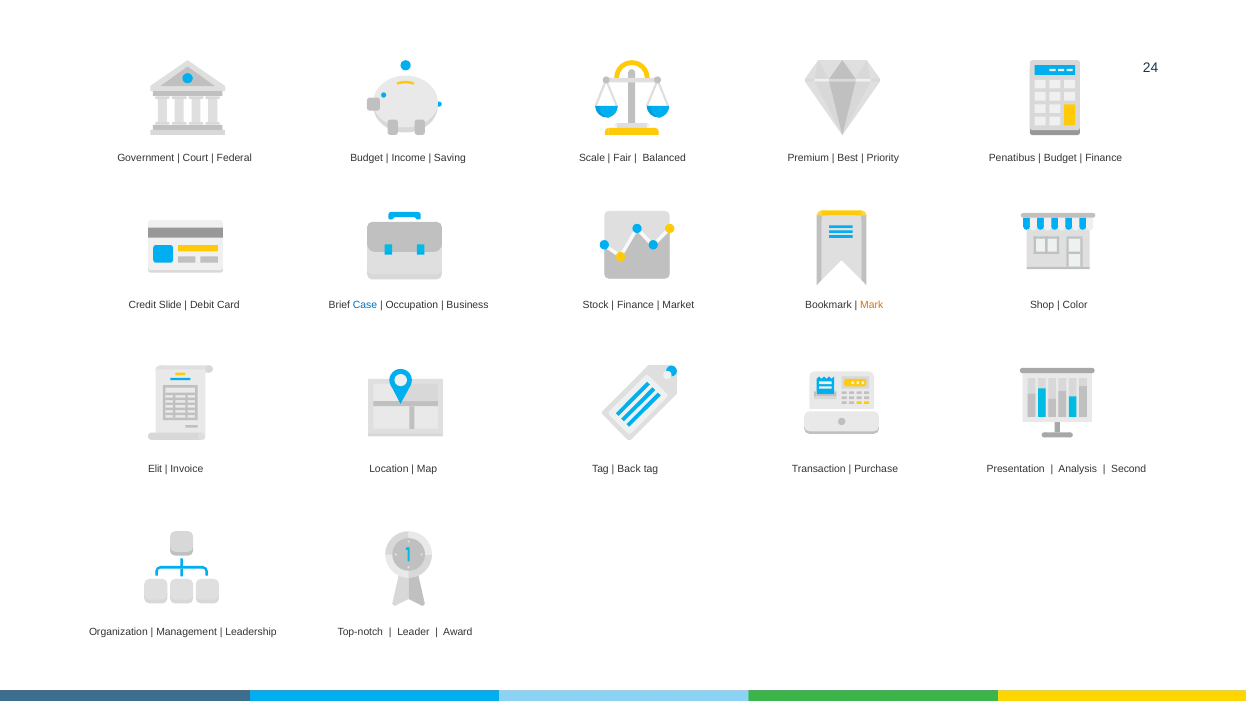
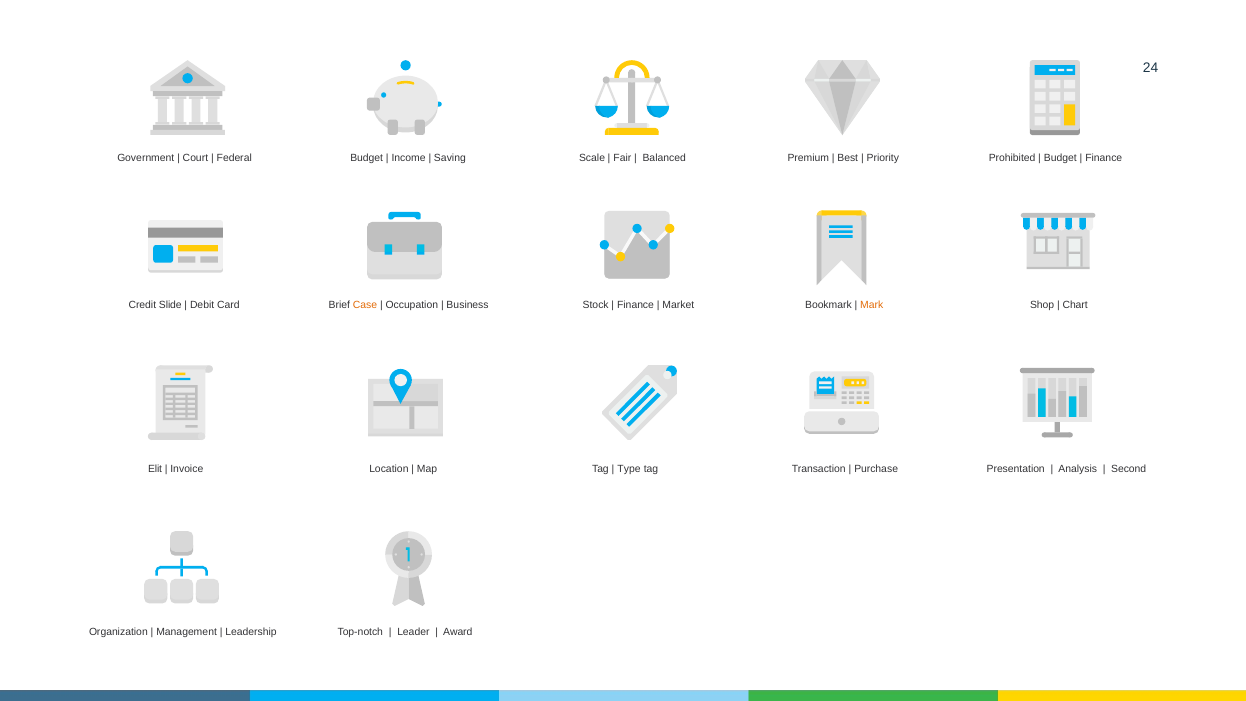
Penatibus: Penatibus -> Prohibited
Case colour: blue -> orange
Color: Color -> Chart
Back: Back -> Type
